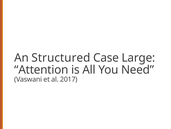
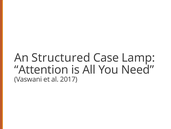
Large: Large -> Lamp
